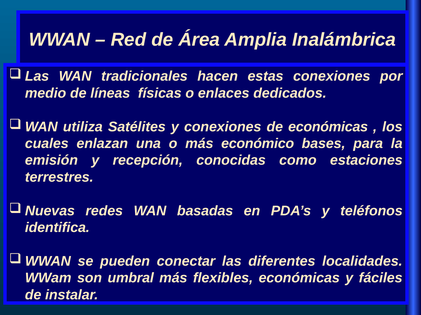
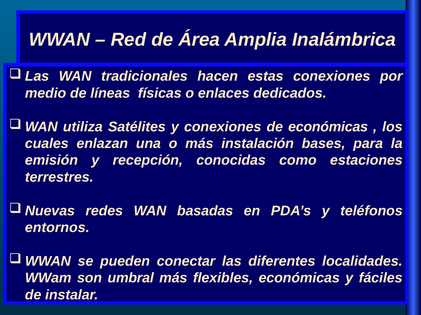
económico: económico -> instalación
identifica: identifica -> entornos
